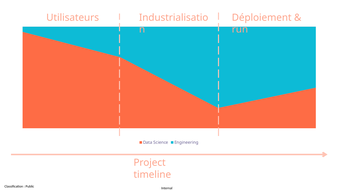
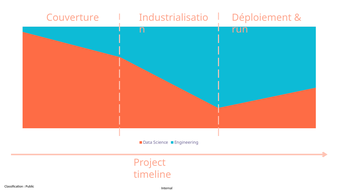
Utilisateurs: Utilisateurs -> Couverture
